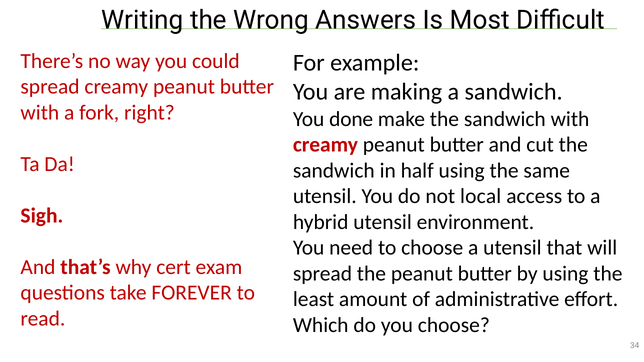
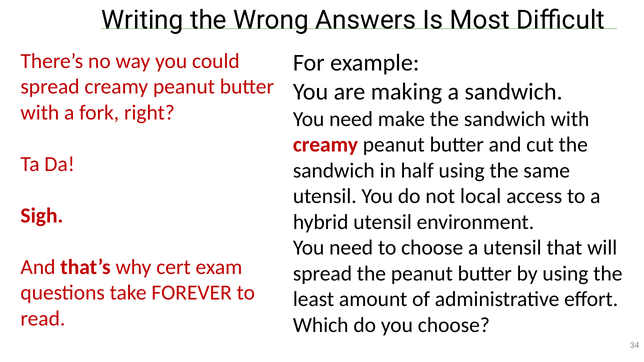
done at (351, 119): done -> need
